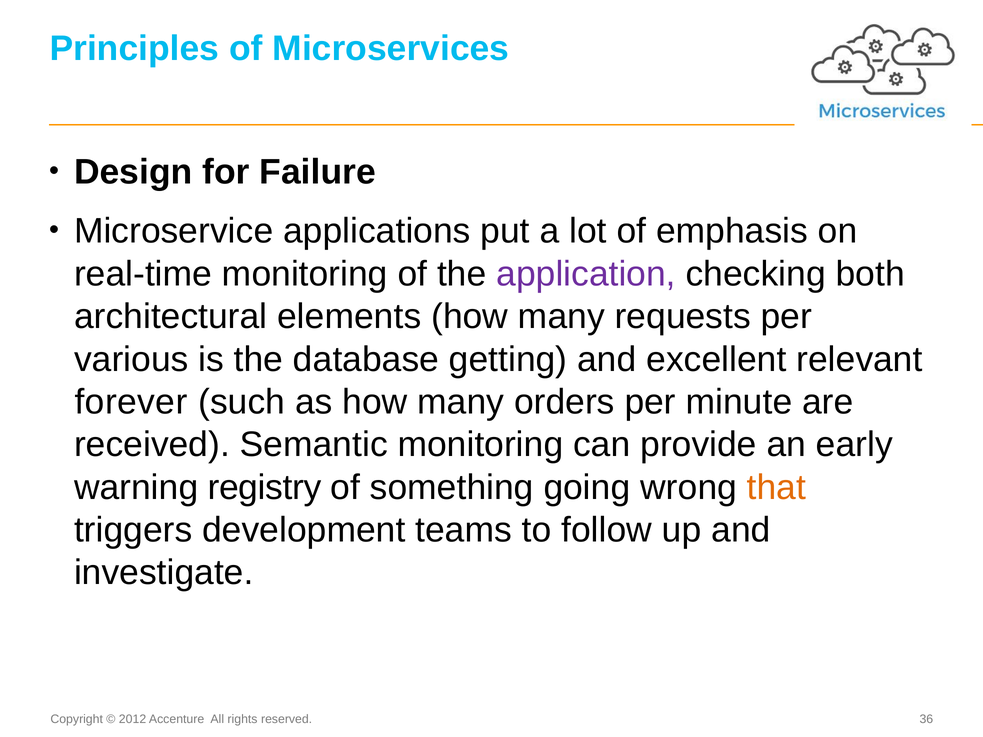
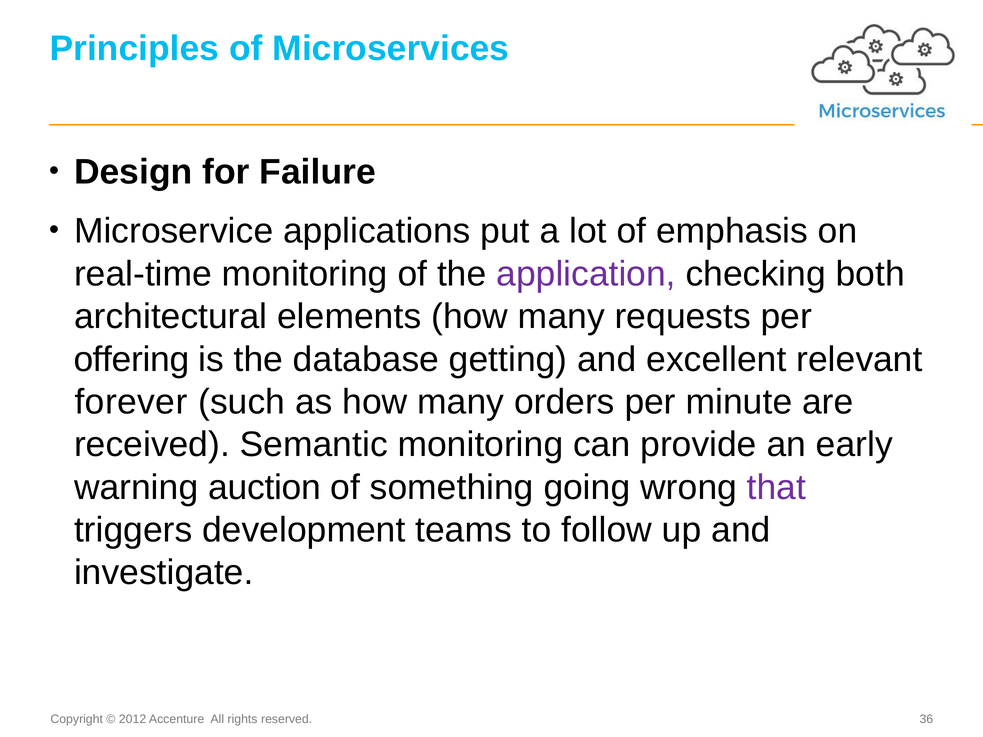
various: various -> offering
registry: registry -> auction
that colour: orange -> purple
